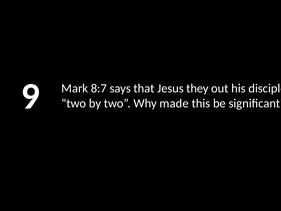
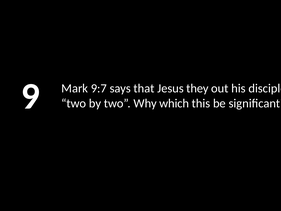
8:7: 8:7 -> 9:7
made: made -> which
